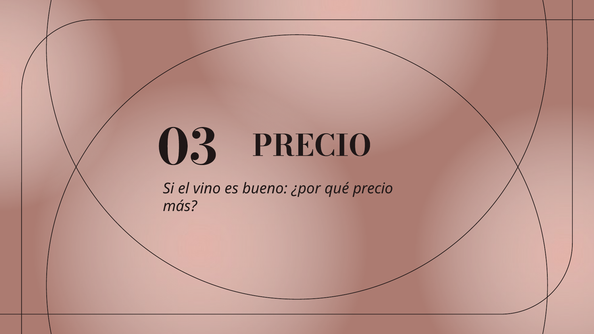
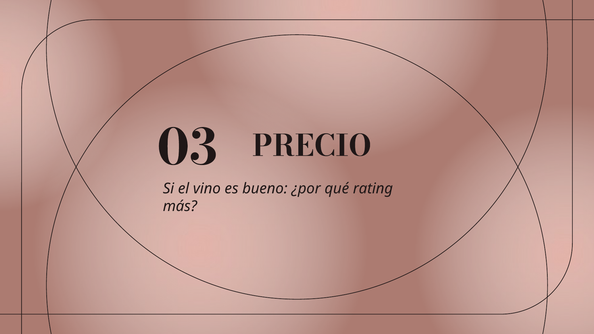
qué precio: precio -> rating
